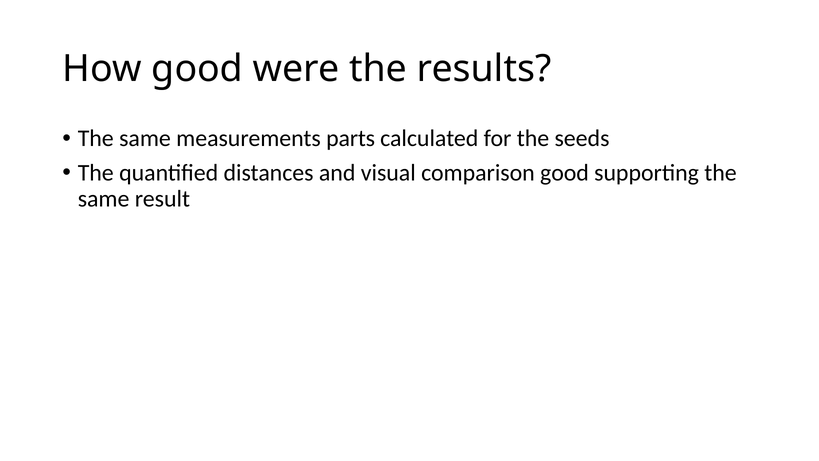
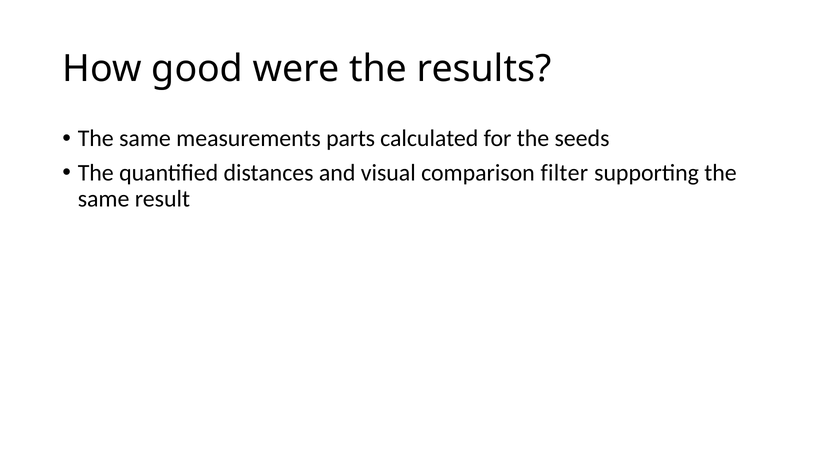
comparison good: good -> filter
